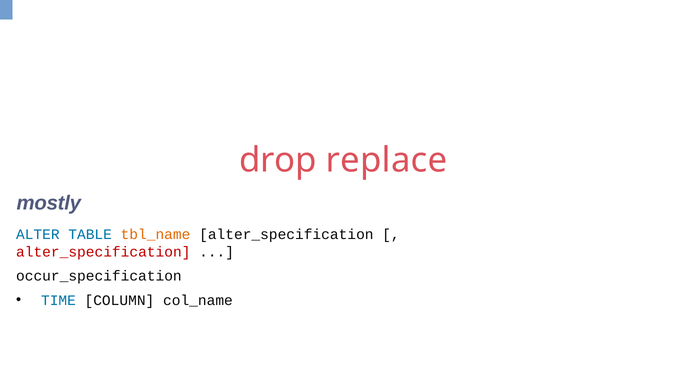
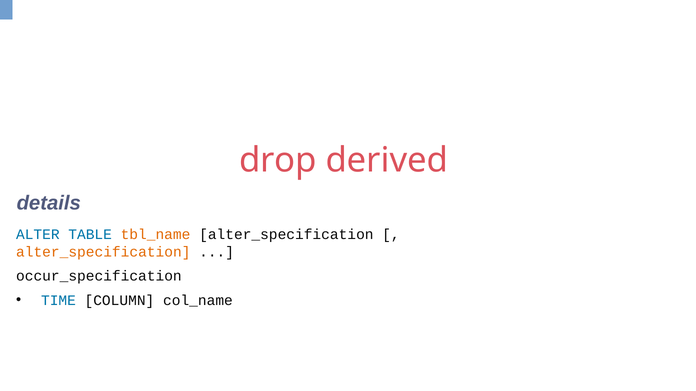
replace: replace -> derived
mostly: mostly -> details
alter_specification at (103, 252) colour: red -> orange
